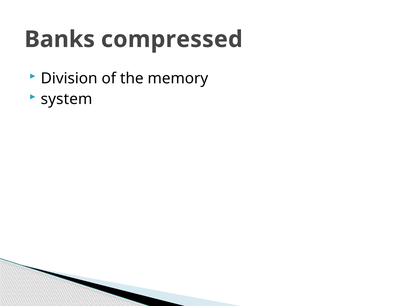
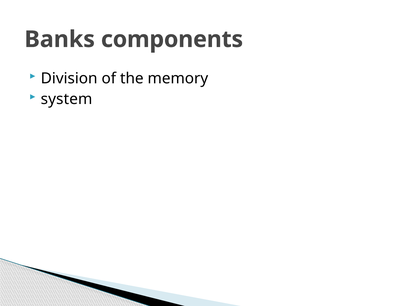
compressed: compressed -> components
